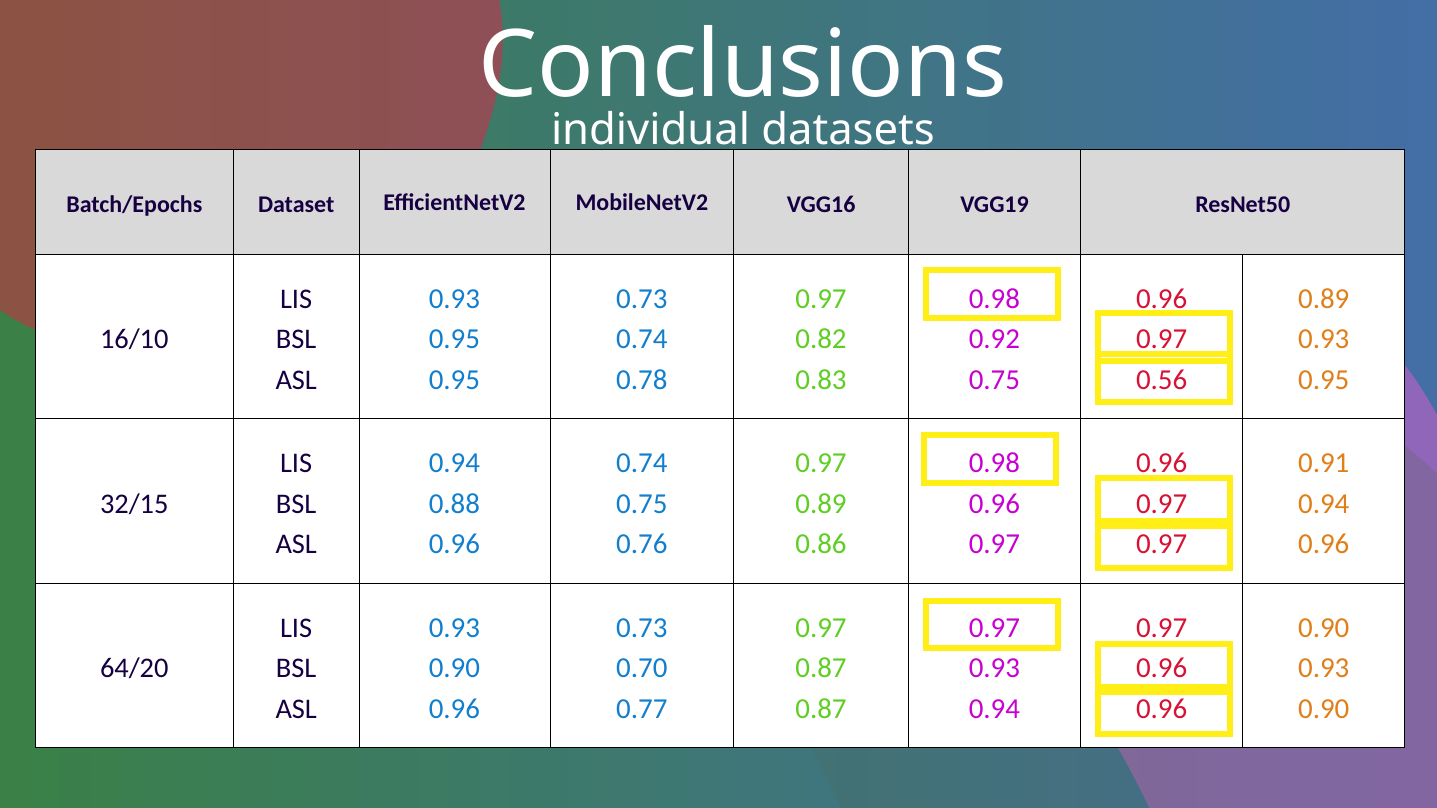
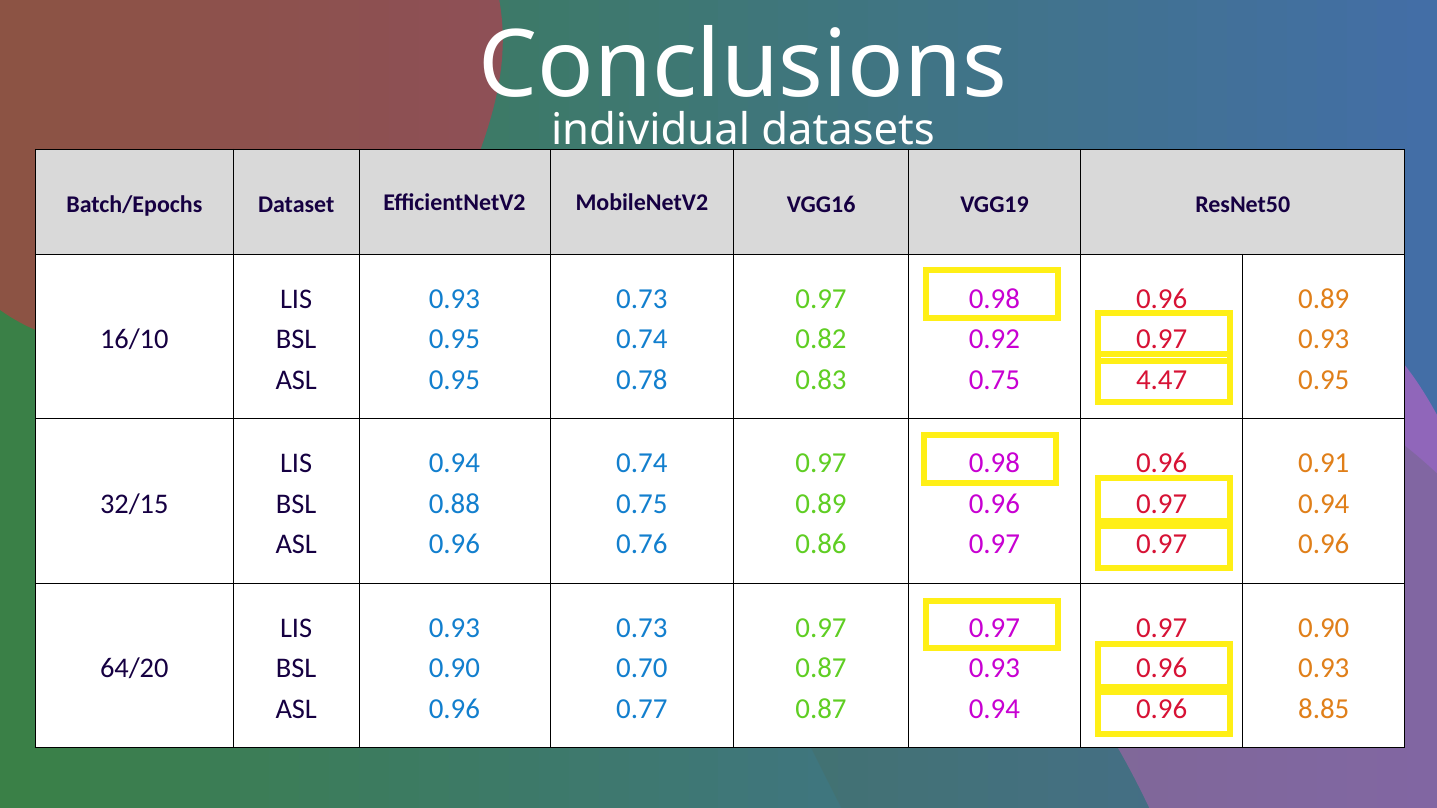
0.56: 0.56 -> 4.47
0.90 at (1324, 709): 0.90 -> 8.85
